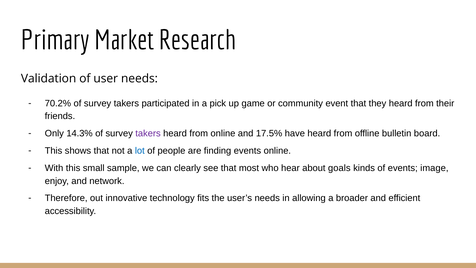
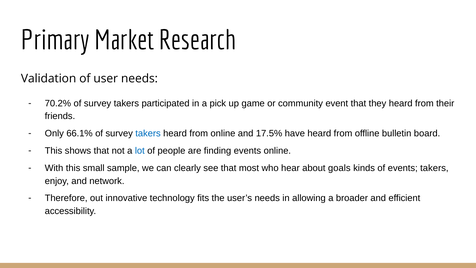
14.3%: 14.3% -> 66.1%
takers at (148, 133) colour: purple -> blue
events image: image -> takers
